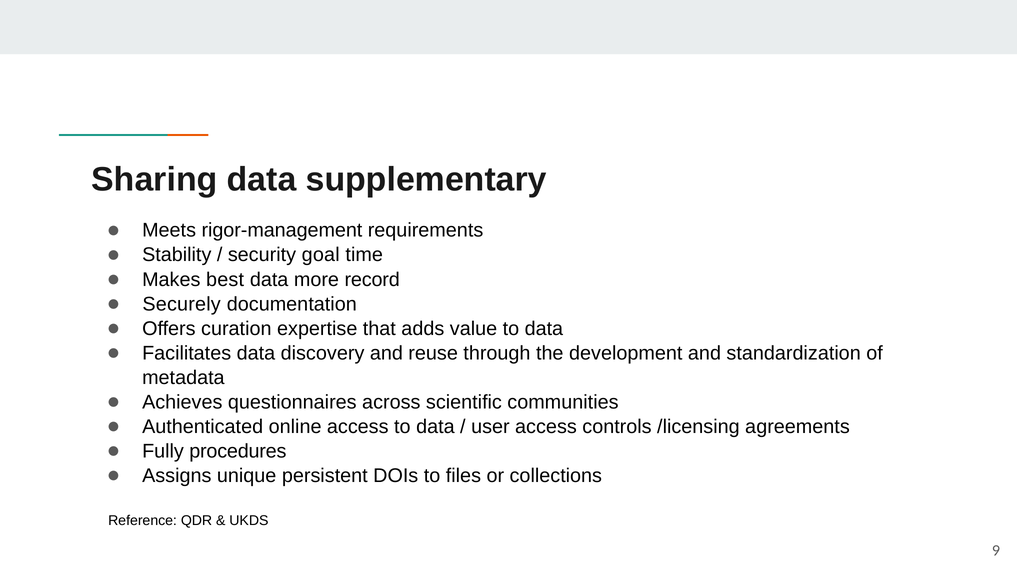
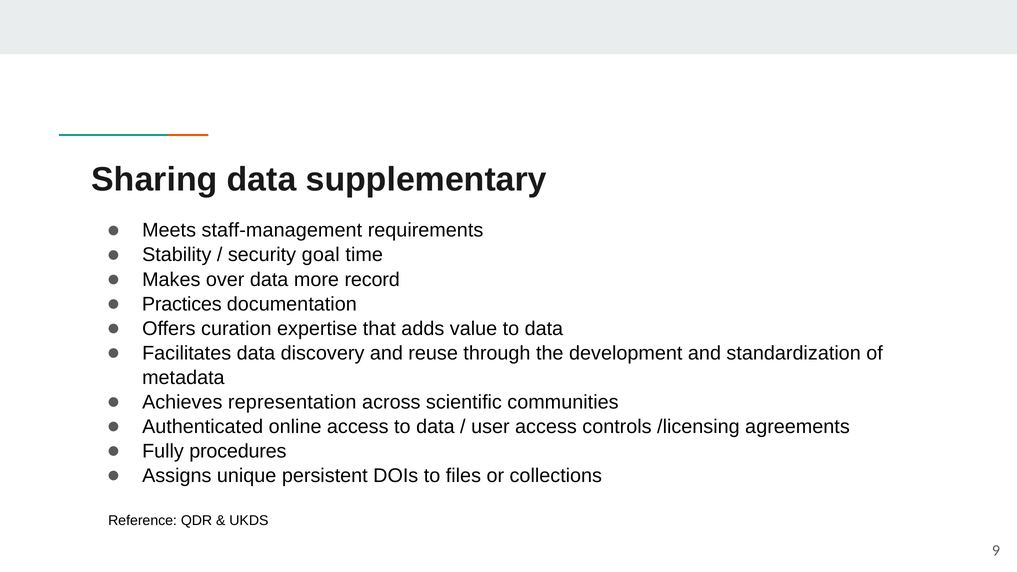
rigor-management: rigor-management -> staff-management
best: best -> over
Securely: Securely -> Practices
questionnaires: questionnaires -> representation
